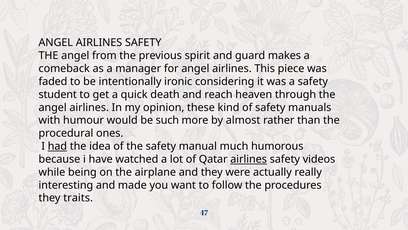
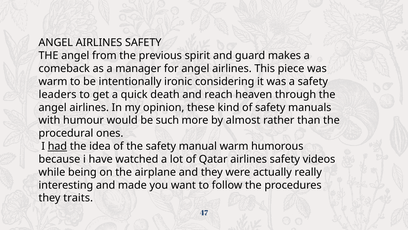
faded at (53, 81): faded -> warm
student: student -> leaders
manual much: much -> warm
airlines at (249, 159) underline: present -> none
